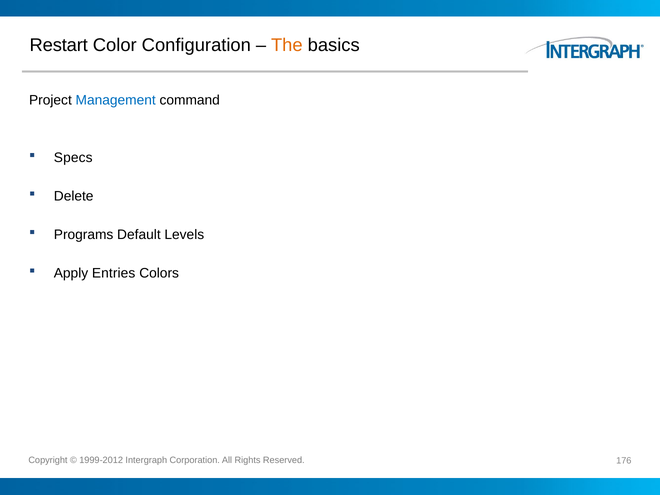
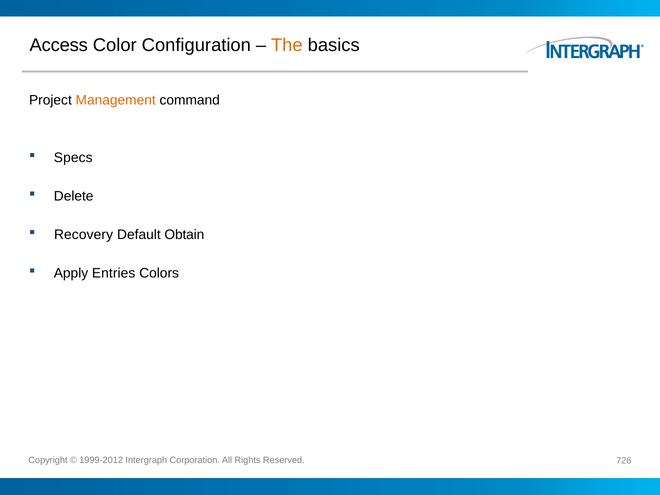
Restart: Restart -> Access
Management colour: blue -> orange
Programs: Programs -> Recovery
Levels: Levels -> Obtain
176: 176 -> 726
